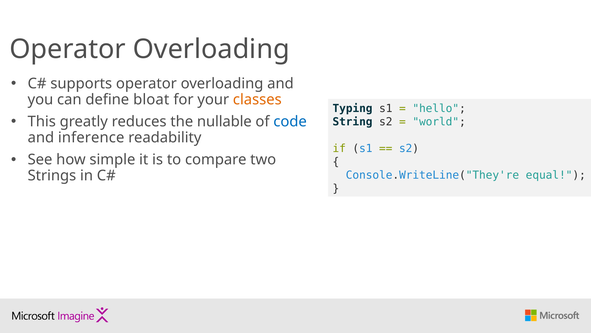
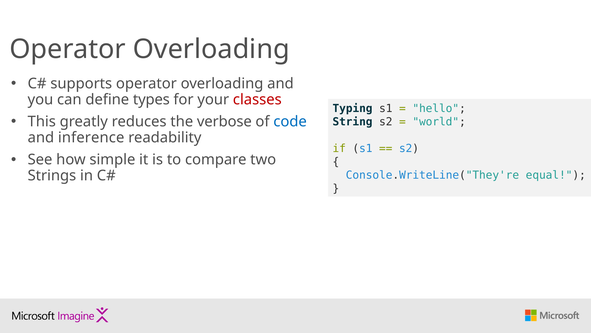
bloat: bloat -> types
classes colour: orange -> red
nullable: nullable -> verbose
